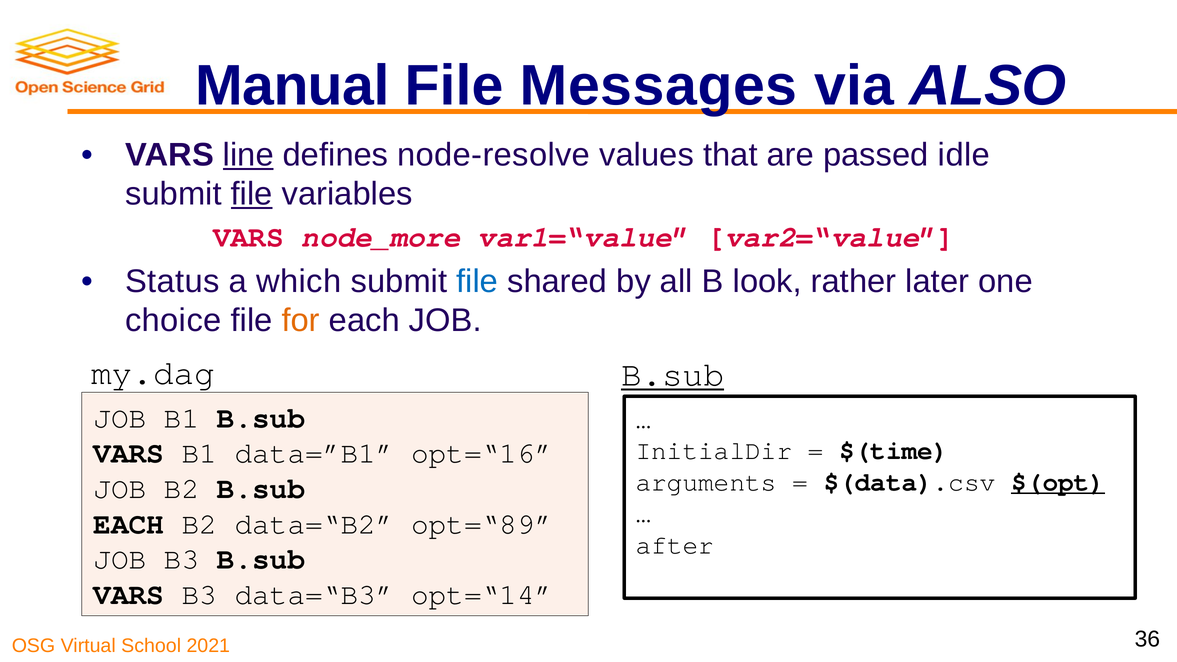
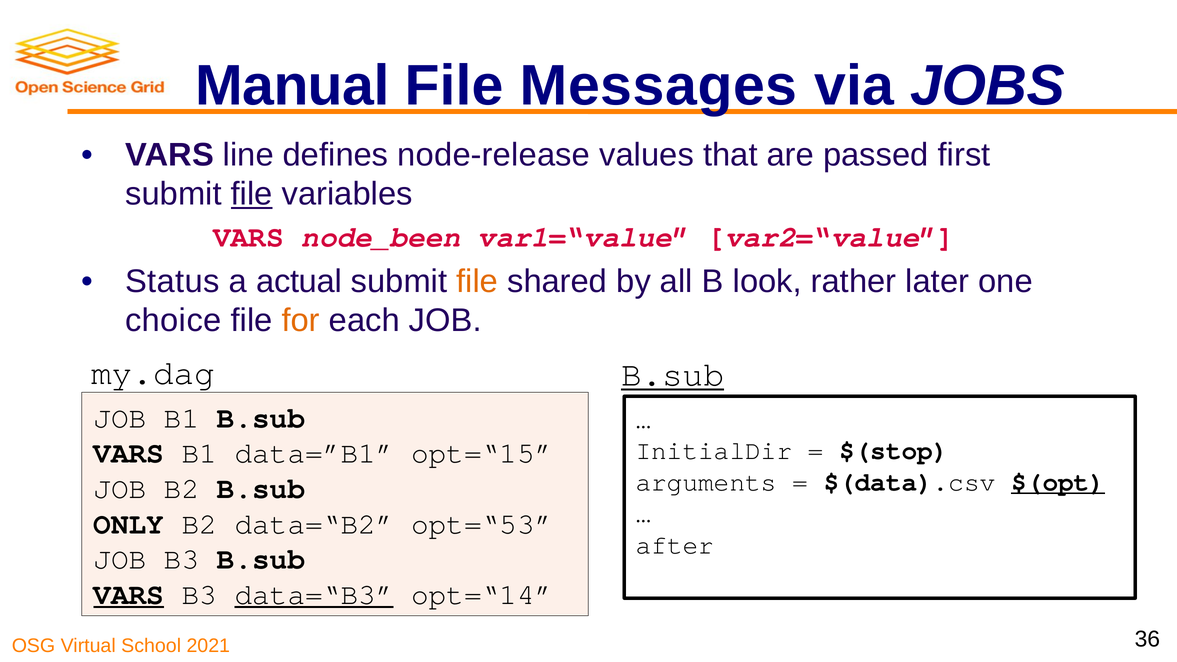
ALSO: ALSO -> JOBS
line underline: present -> none
node-resolve: node-resolve -> node-release
idle: idle -> first
node_more: node_more -> node_been
which: which -> actual
file at (477, 281) colour: blue -> orange
$(time: $(time -> $(stop
opt=“16: opt=“16 -> opt=“15
EACH at (129, 524): EACH -> ONLY
opt=“89: opt=“89 -> opt=“53
VARS at (129, 595) underline: none -> present
data=“B3 underline: none -> present
